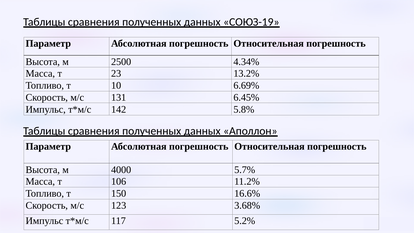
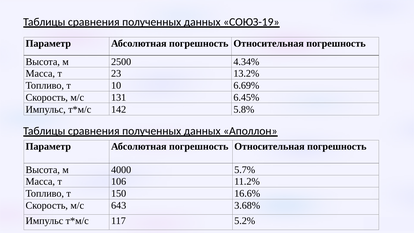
123: 123 -> 643
